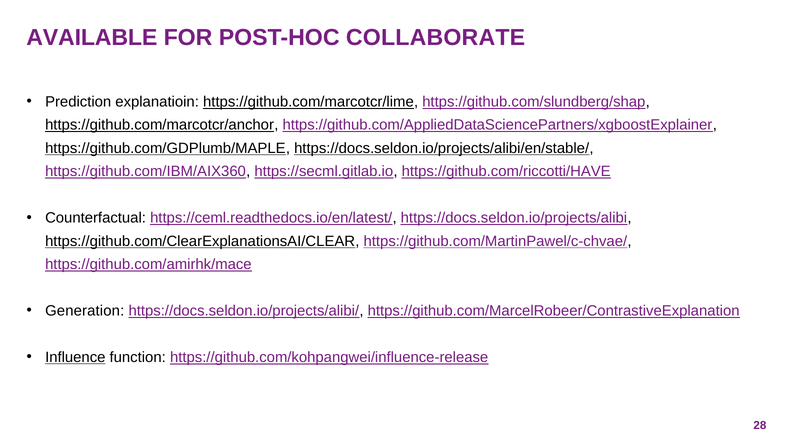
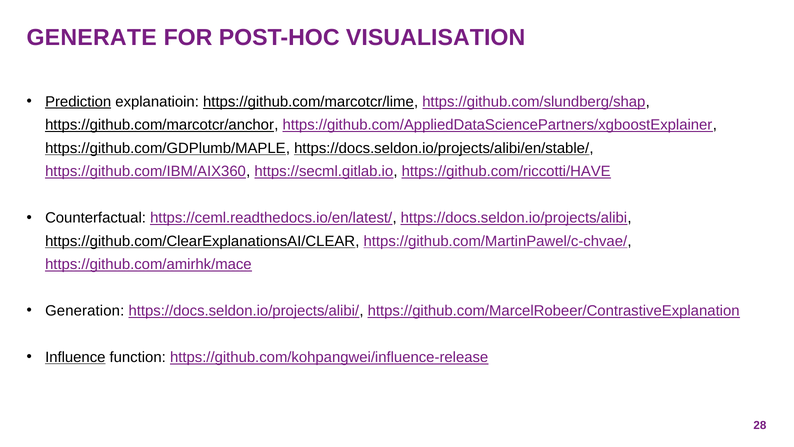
AVAILABLE: AVAILABLE -> GENERATE
COLLABORATE: COLLABORATE -> VISUALISATION
Prediction underline: none -> present
